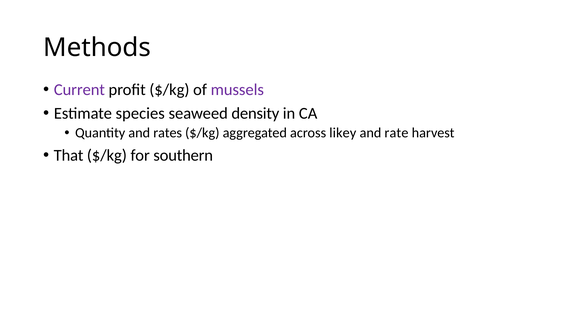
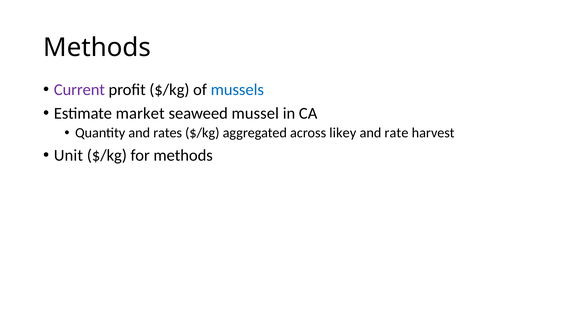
mussels colour: purple -> blue
species: species -> market
density: density -> mussel
That: That -> Unit
for southern: southern -> methods
